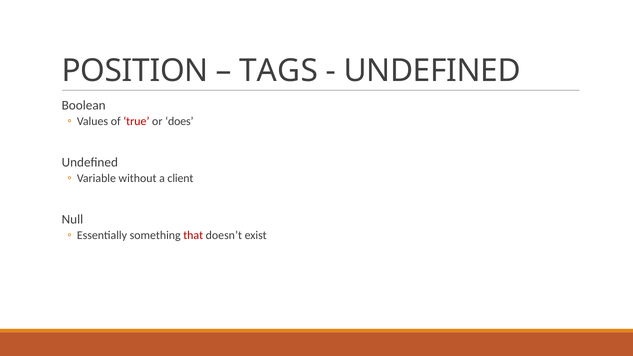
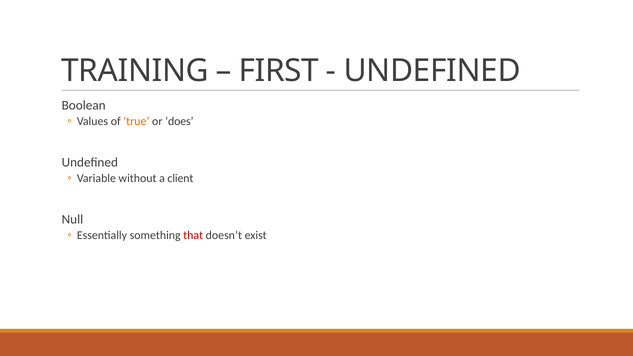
POSITION: POSITION -> TRAINING
TAGS: TAGS -> FIRST
true colour: red -> orange
